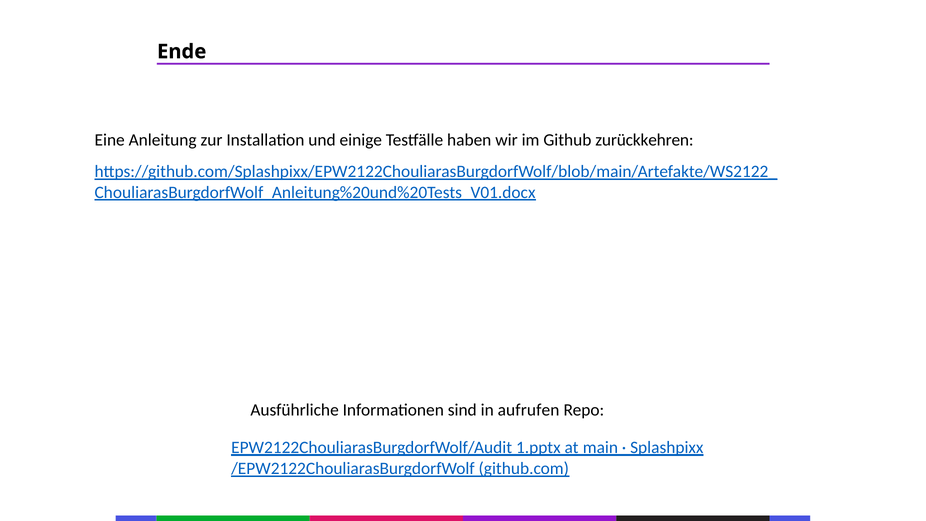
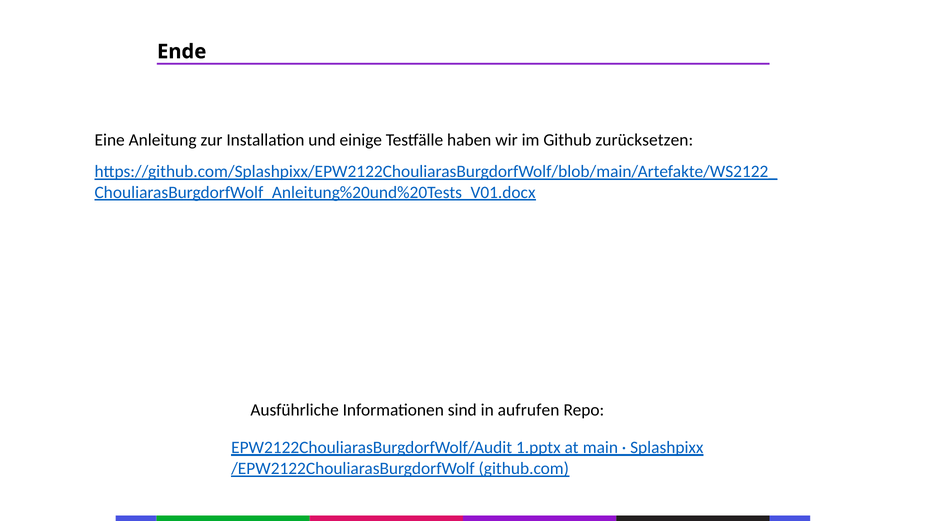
zurückkehren: zurückkehren -> zurücksetzen
